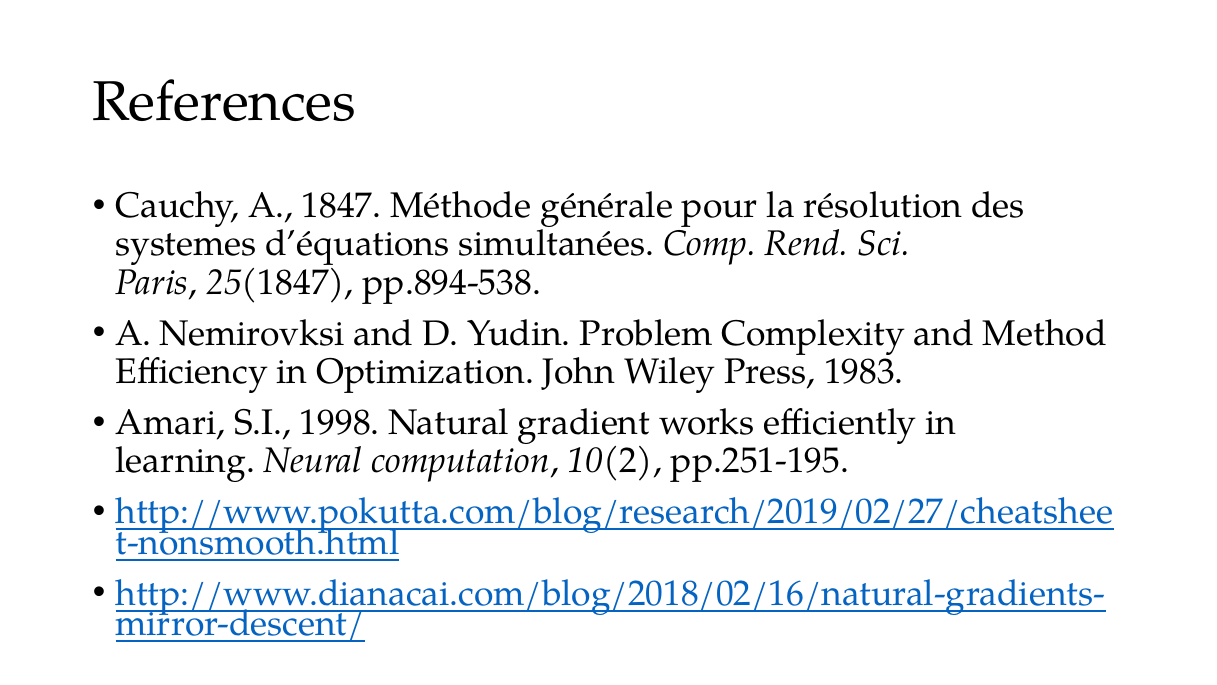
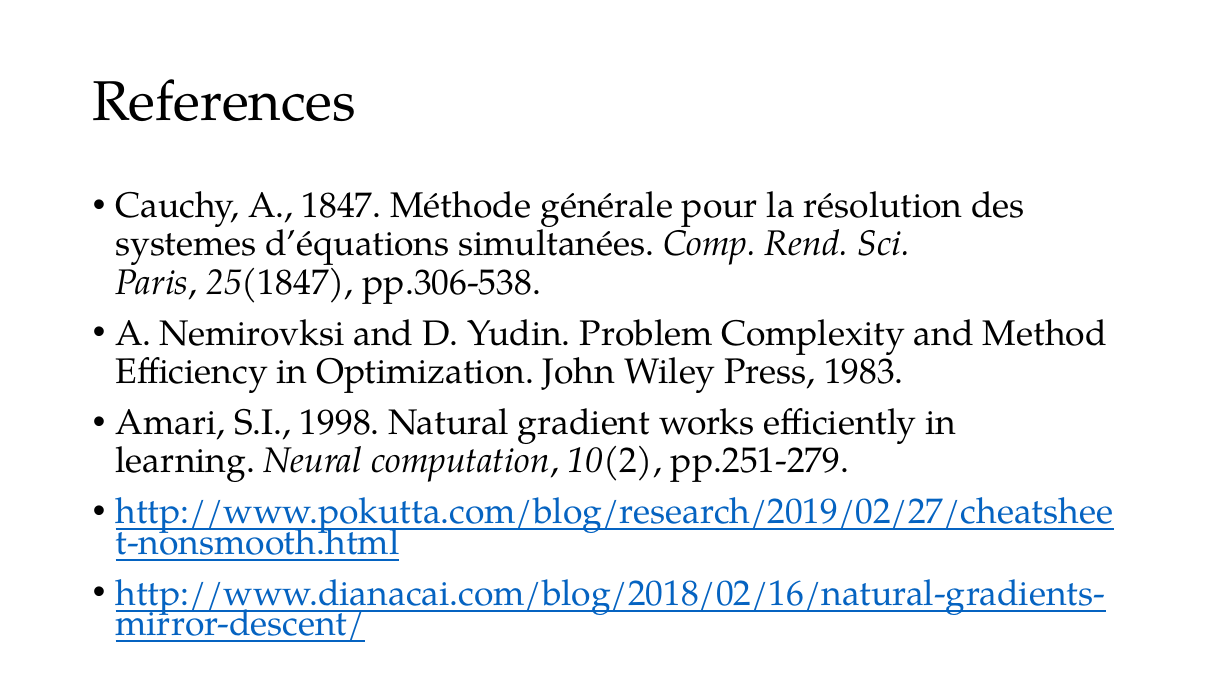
pp.894-538: pp.894-538 -> pp.306-538
pp.251-195: pp.251-195 -> pp.251-279
